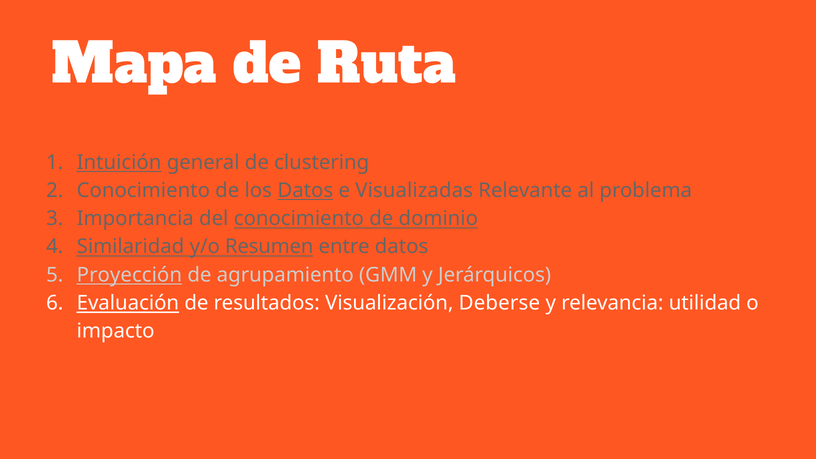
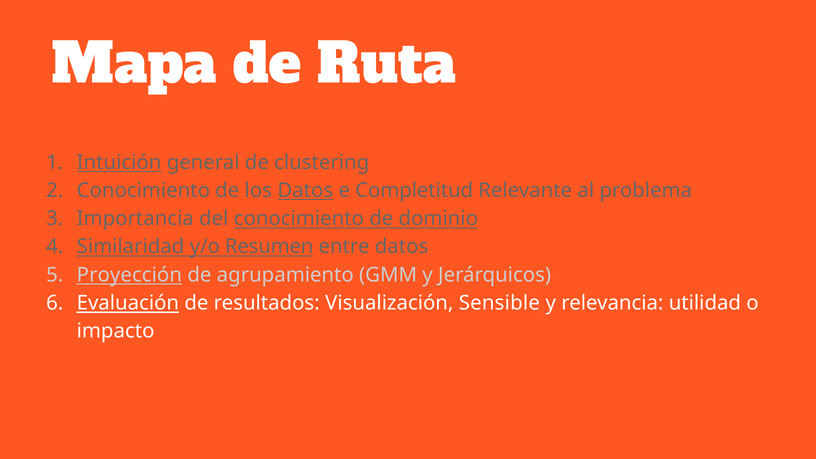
Visualizadas: Visualizadas -> Completitud
Deberse: Deberse -> Sensible
